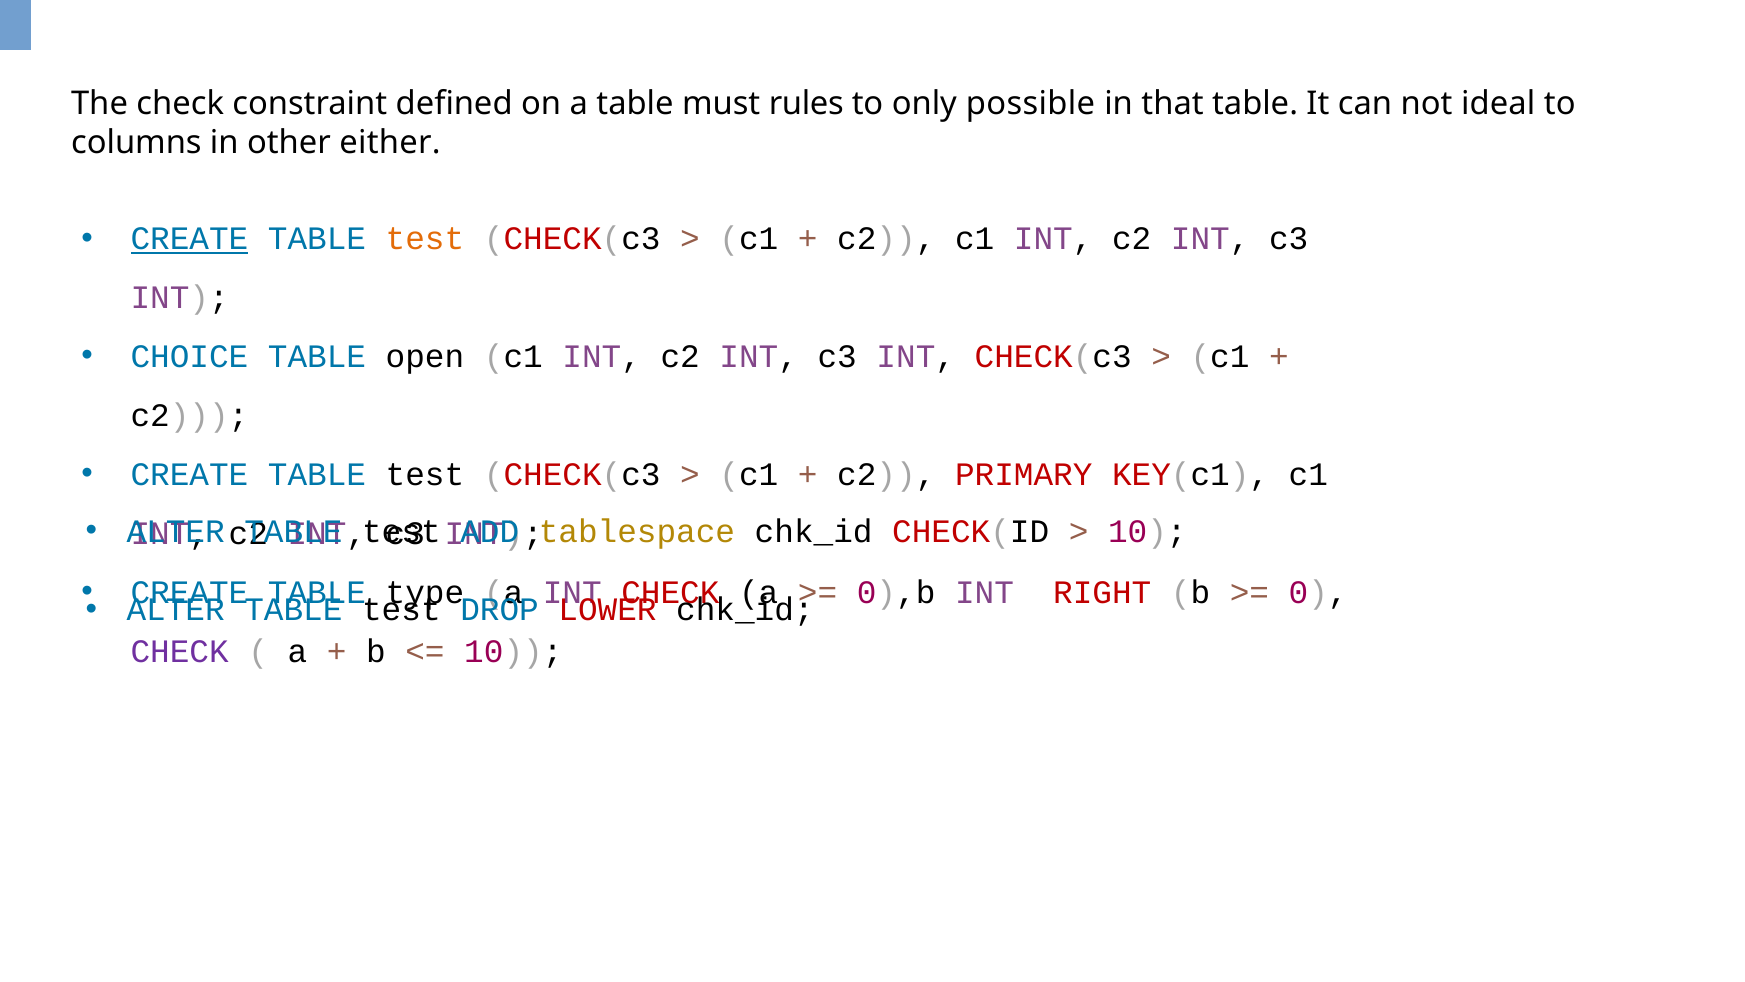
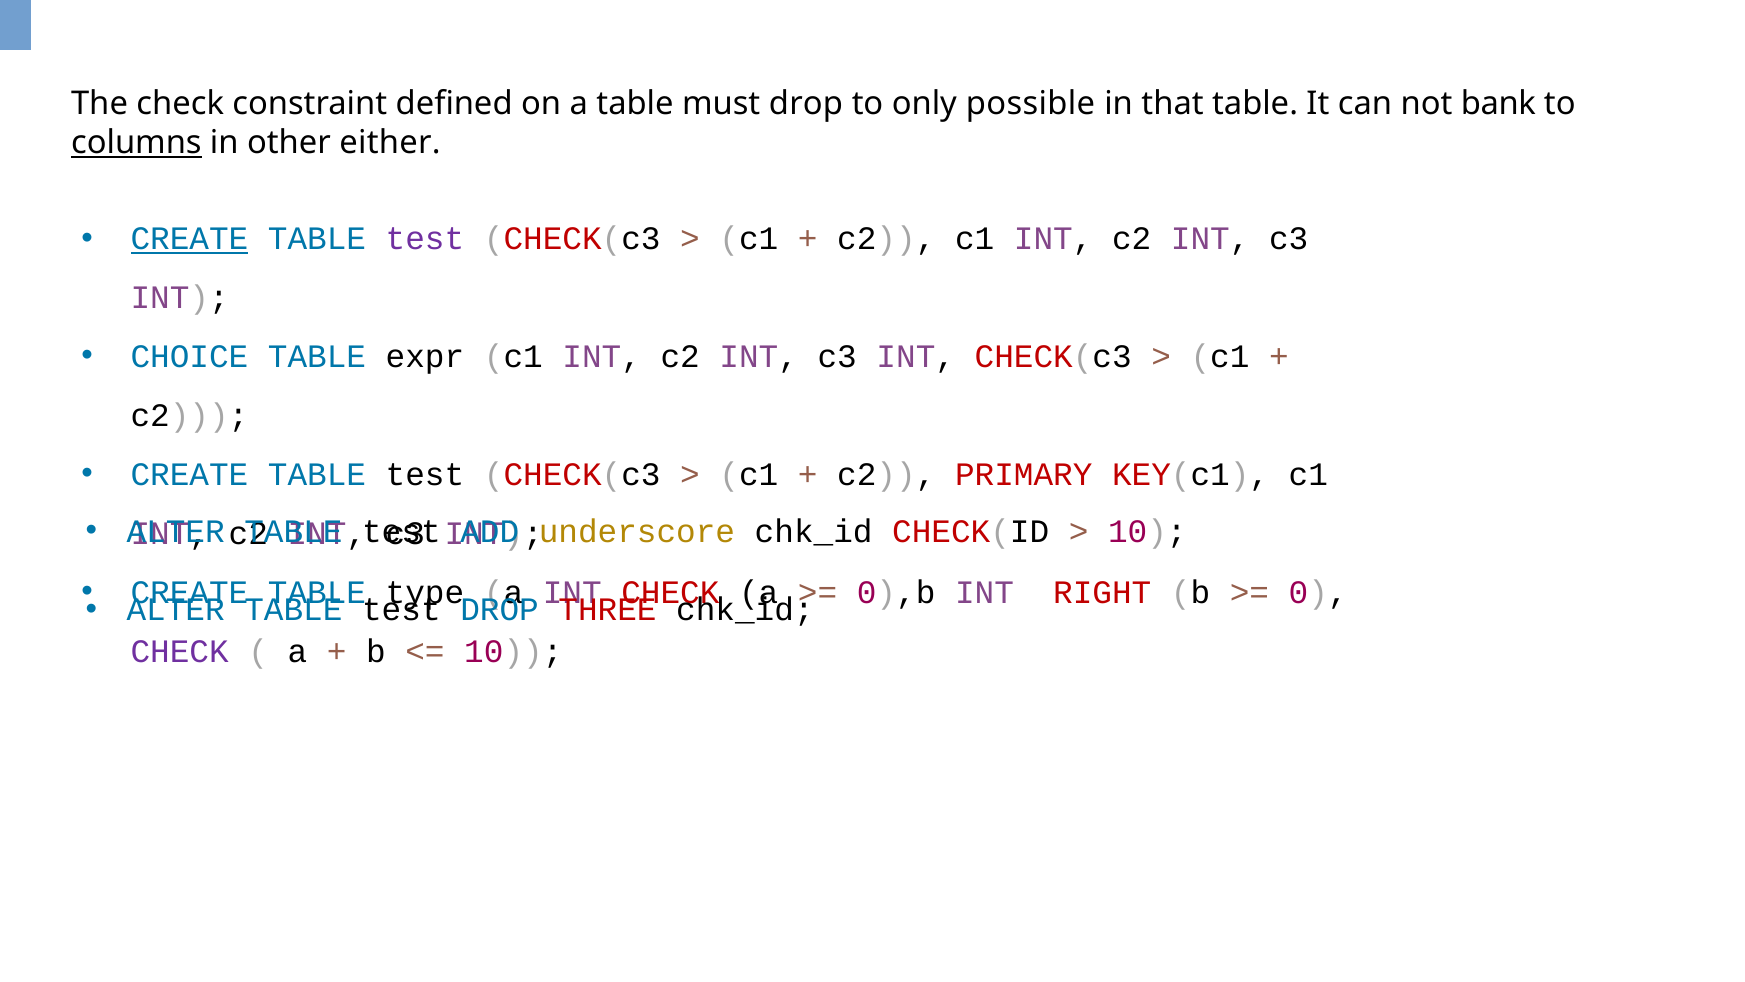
must rules: rules -> drop
ideal: ideal -> bank
columns underline: none -> present
test at (425, 239) colour: orange -> purple
open: open -> expr
tablespace: tablespace -> underscore
LOWER: LOWER -> THREE
